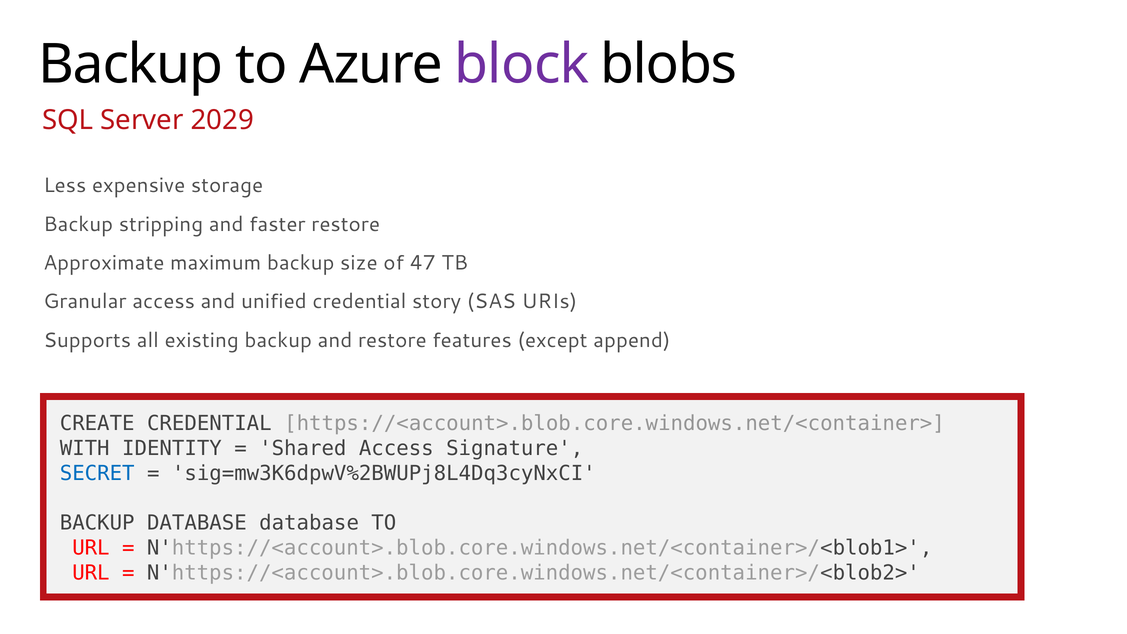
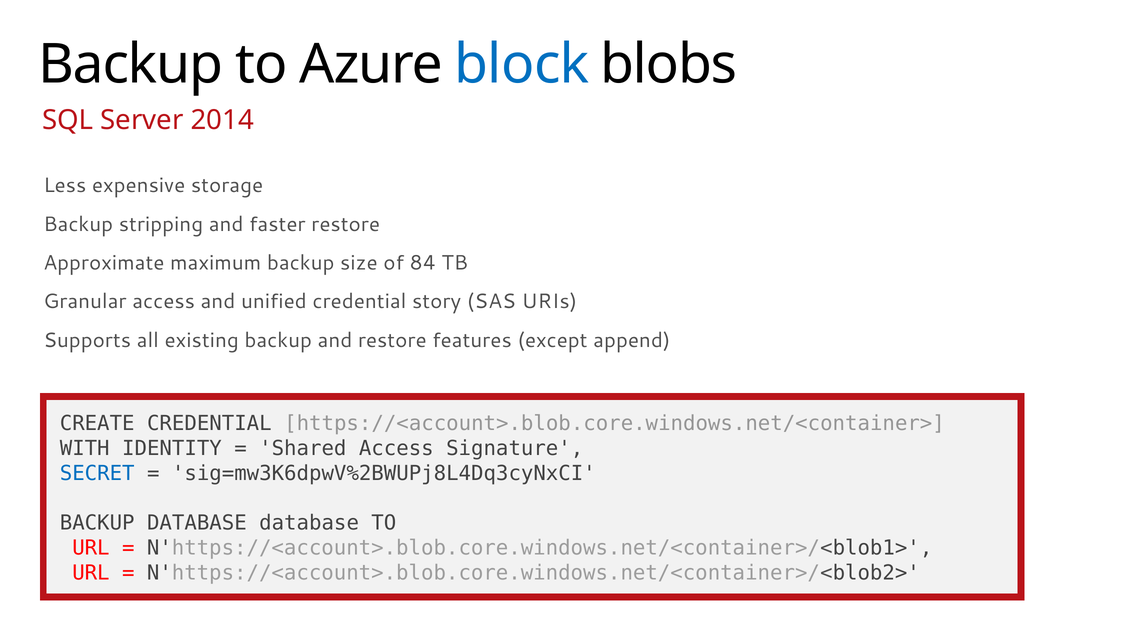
block colour: purple -> blue
2029: 2029 -> 2014
47: 47 -> 84
